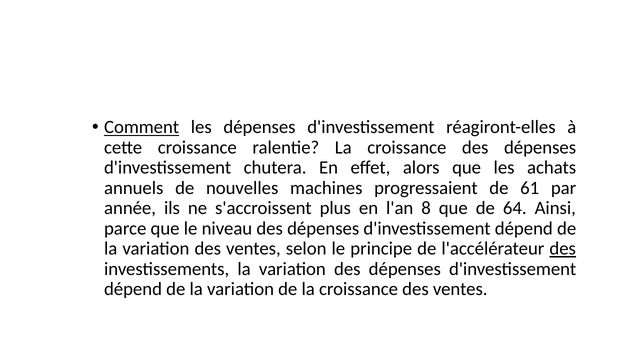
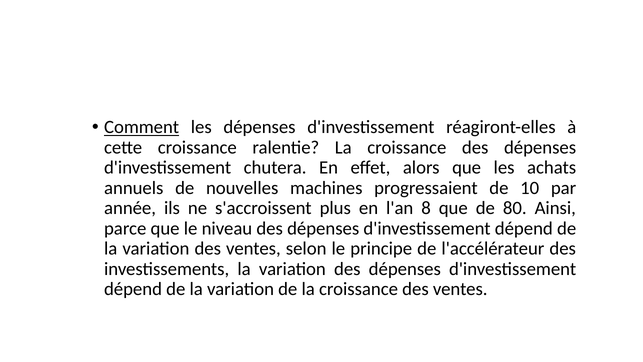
61: 61 -> 10
64: 64 -> 80
des at (563, 248) underline: present -> none
